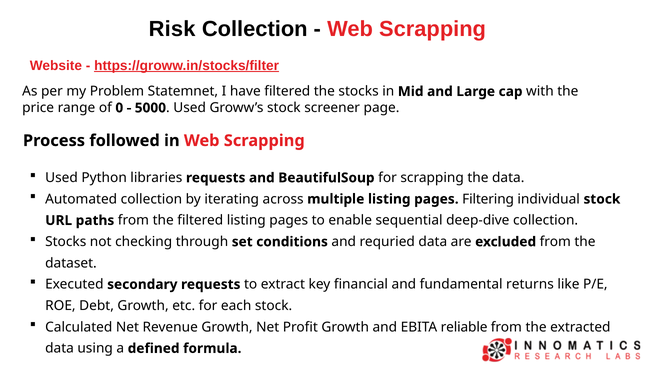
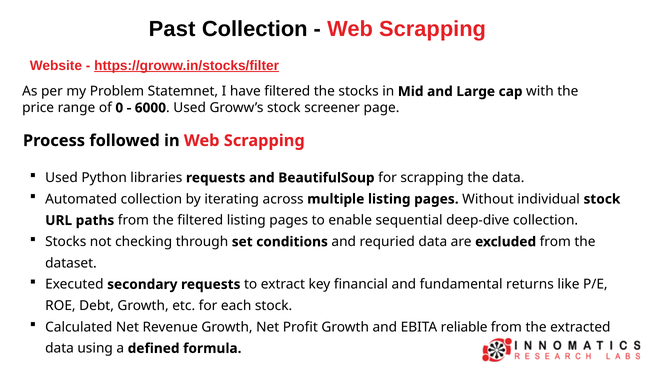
Risk: Risk -> Past
5000: 5000 -> 6000
Filtering: Filtering -> Without
